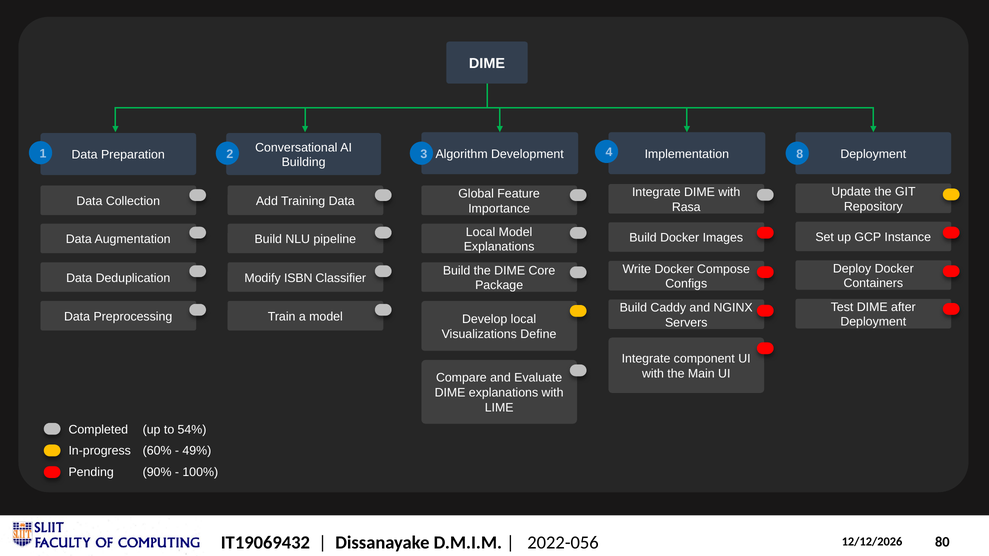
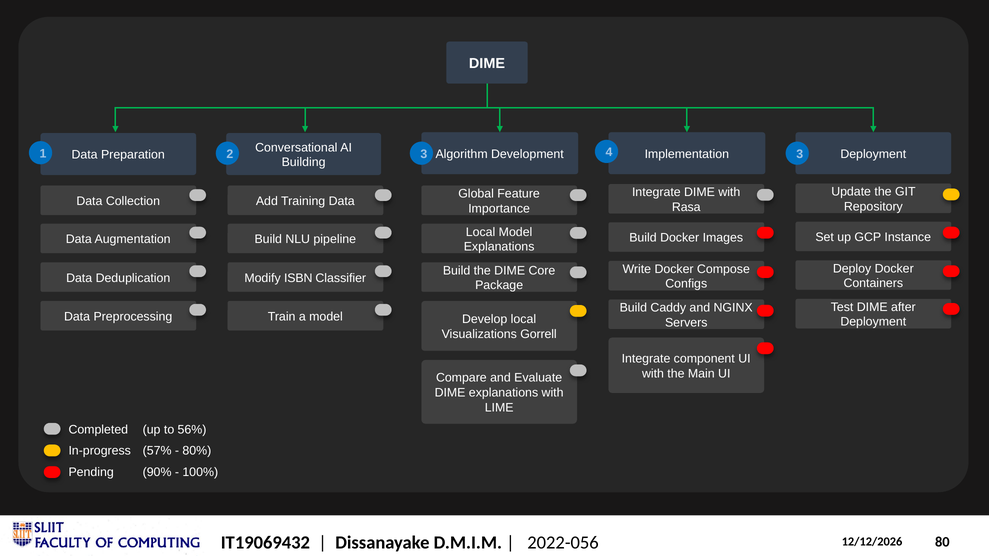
4 8: 8 -> 3
Define: Define -> Gorrell
54%: 54% -> 56%
60%: 60% -> 57%
49%: 49% -> 80%
